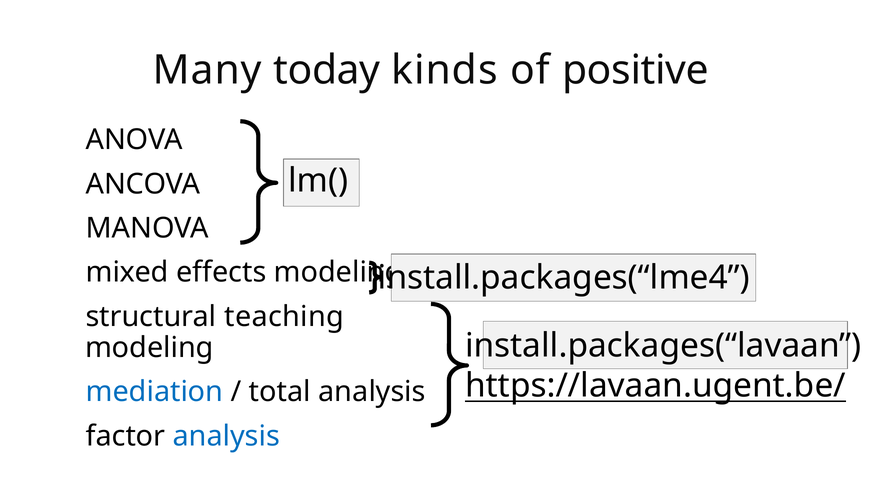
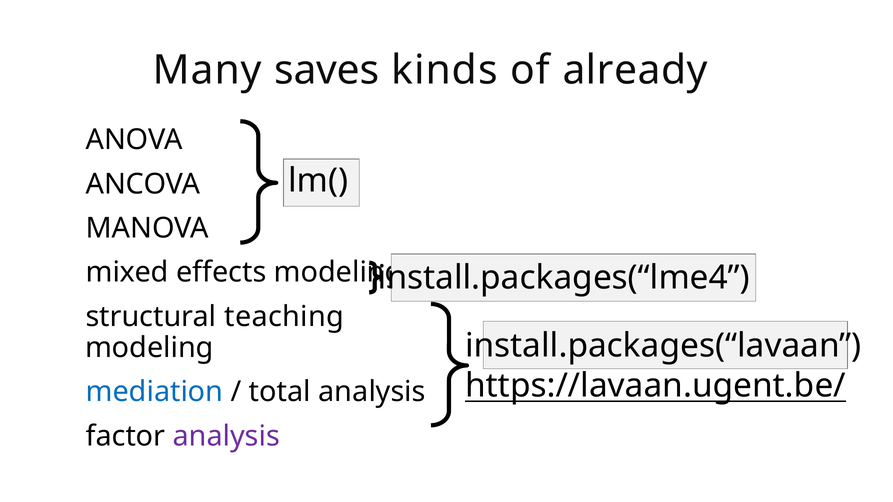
today: today -> saves
positive: positive -> already
analysis at (226, 436) colour: blue -> purple
